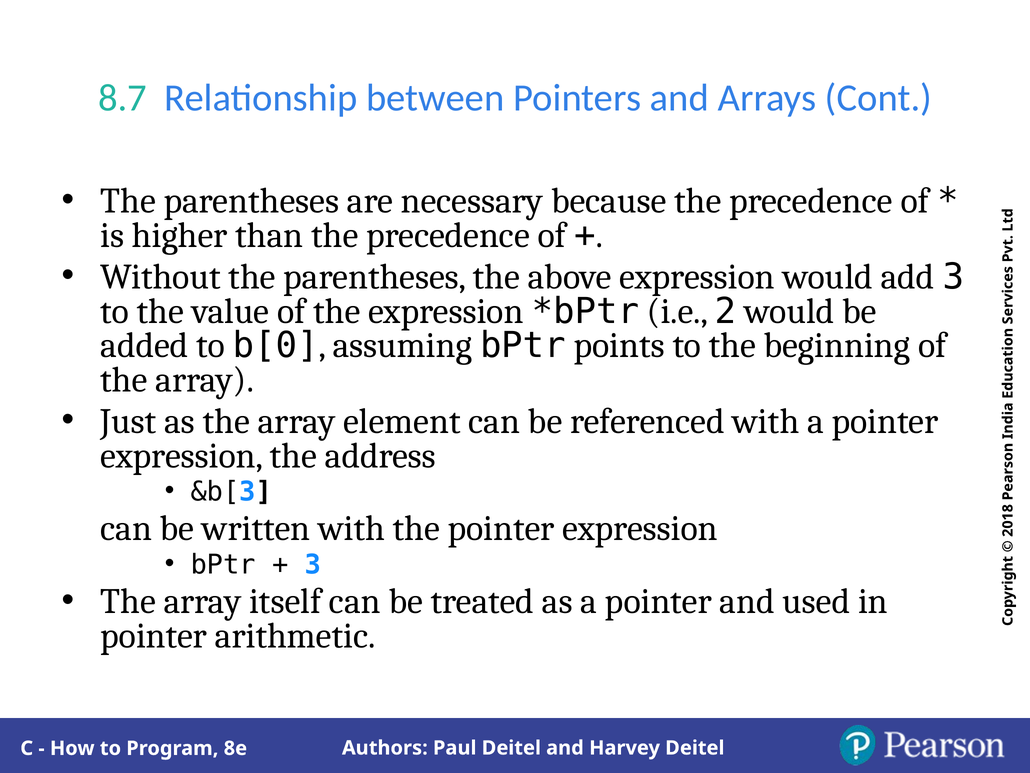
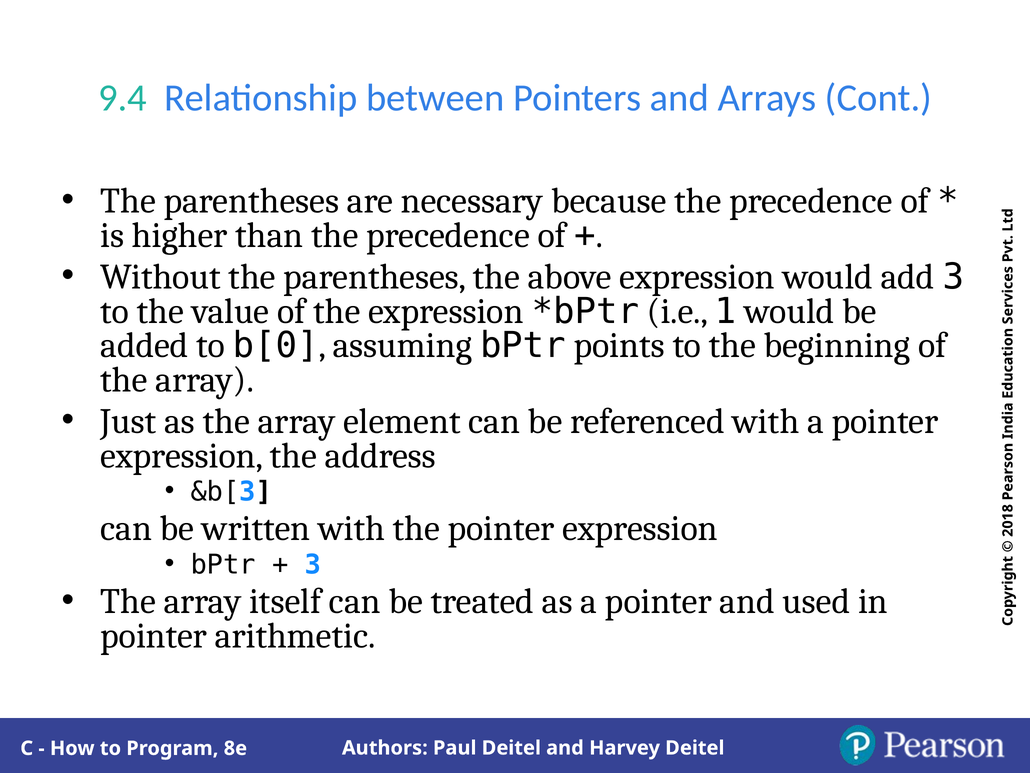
8.7: 8.7 -> 9.4
i.e 2: 2 -> 1
